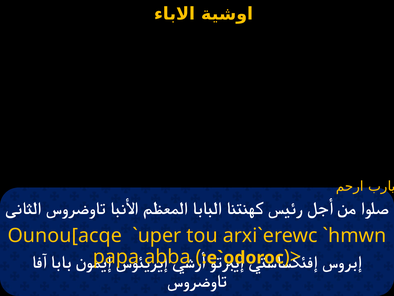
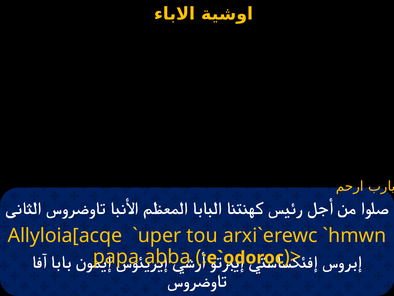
Ounou[acqe: Ounou[acqe -> Allyloia[acqe
